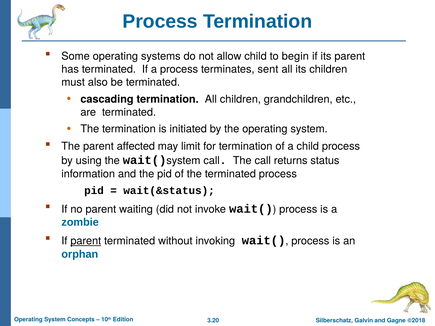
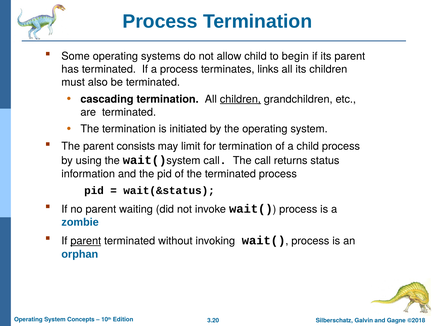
sent: sent -> links
children at (240, 99) underline: none -> present
affected: affected -> consists
